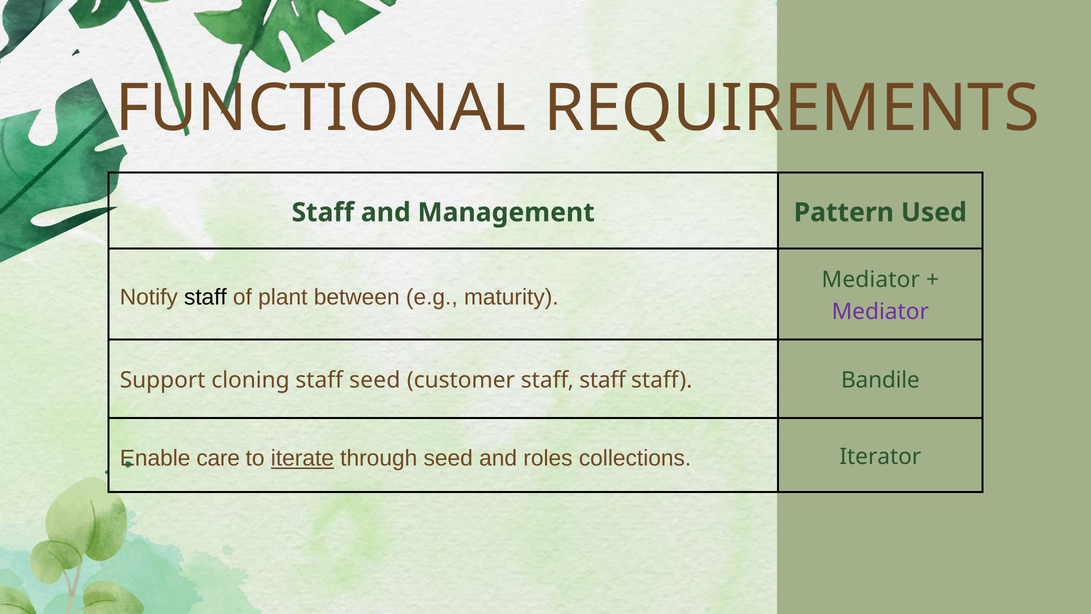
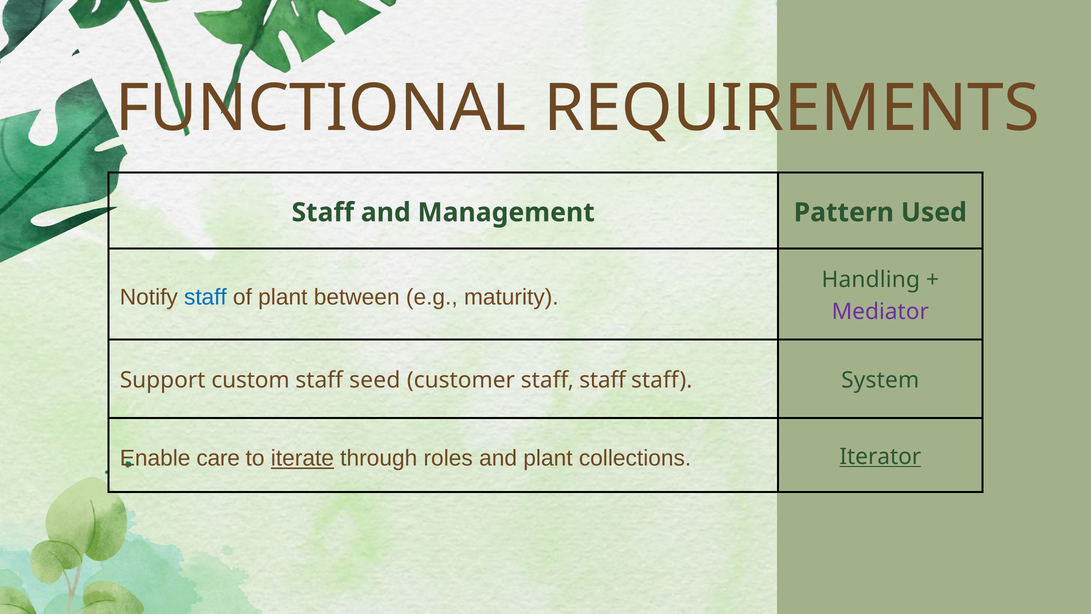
Mediator at (871, 280): Mediator -> Handling
staff at (205, 297) colour: black -> blue
cloning: cloning -> custom
Bandile: Bandile -> System
through seed: seed -> roles
and roles: roles -> plant
Iterator underline: none -> present
